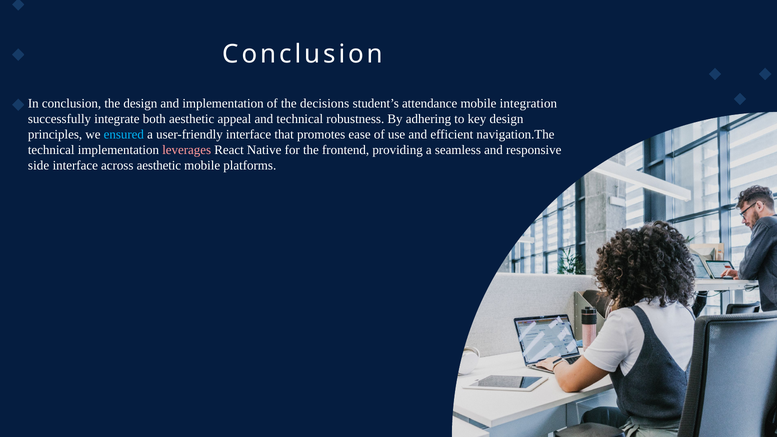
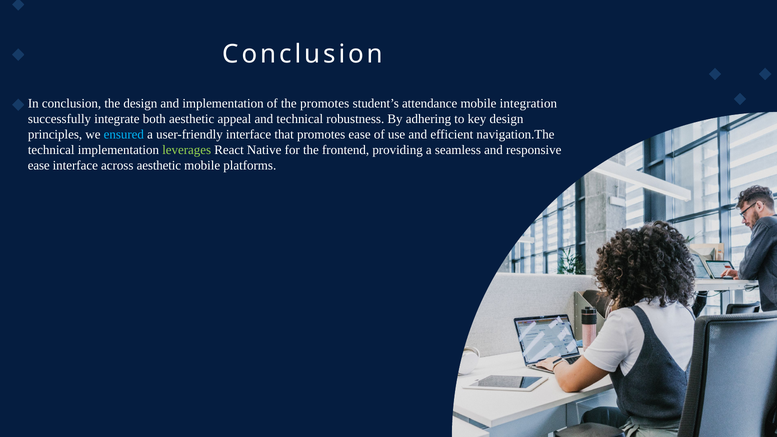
the decisions: decisions -> promotes
leverages colour: pink -> light green
side at (39, 165): side -> ease
